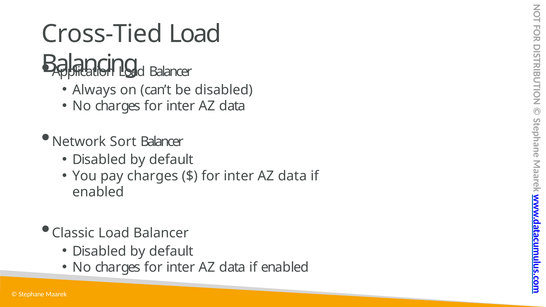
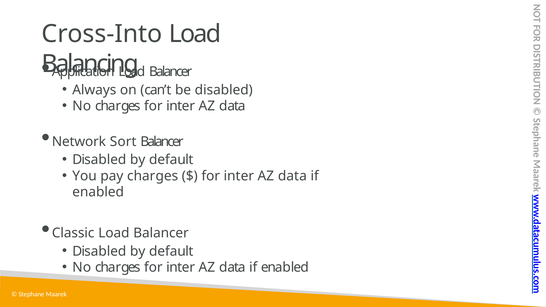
Cross-Tied: Cross-Tied -> Cross-Into
